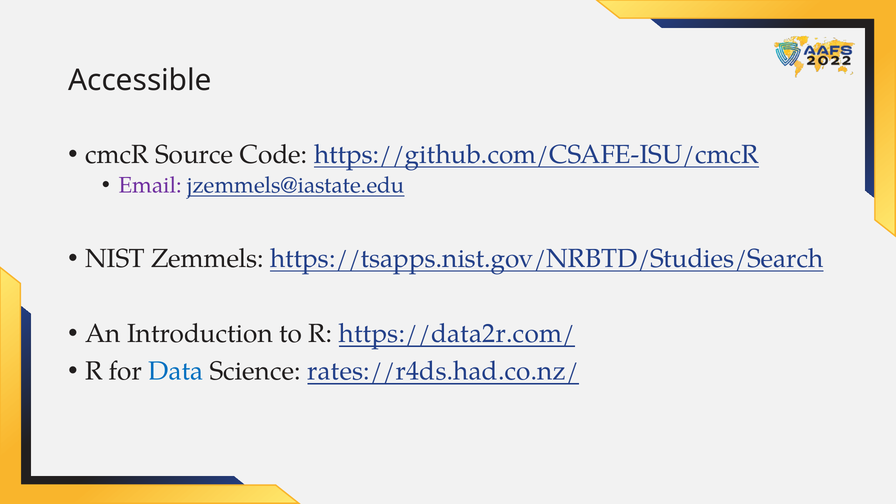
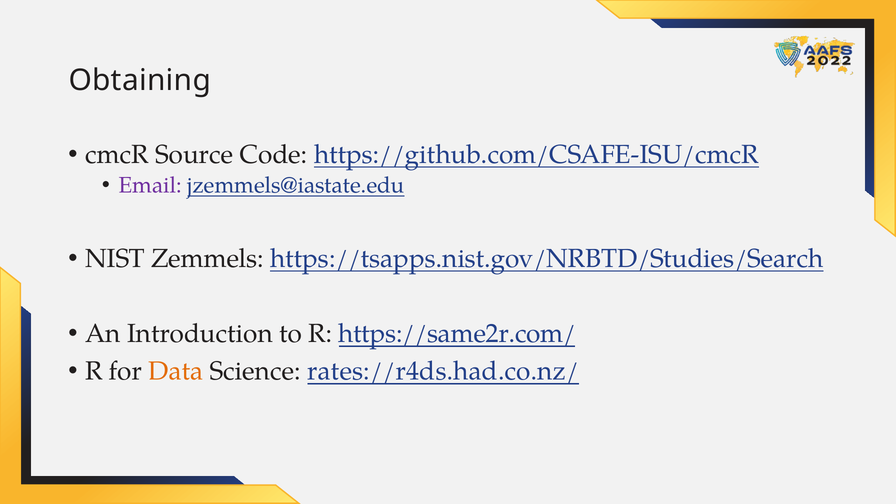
Accessible: Accessible -> Obtaining
https://data2r.com/: https://data2r.com/ -> https://same2r.com/
Data colour: blue -> orange
